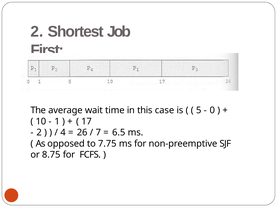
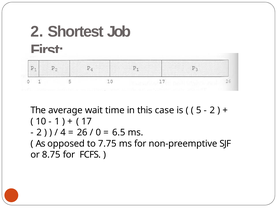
0 at (212, 110): 0 -> 2
7: 7 -> 0
